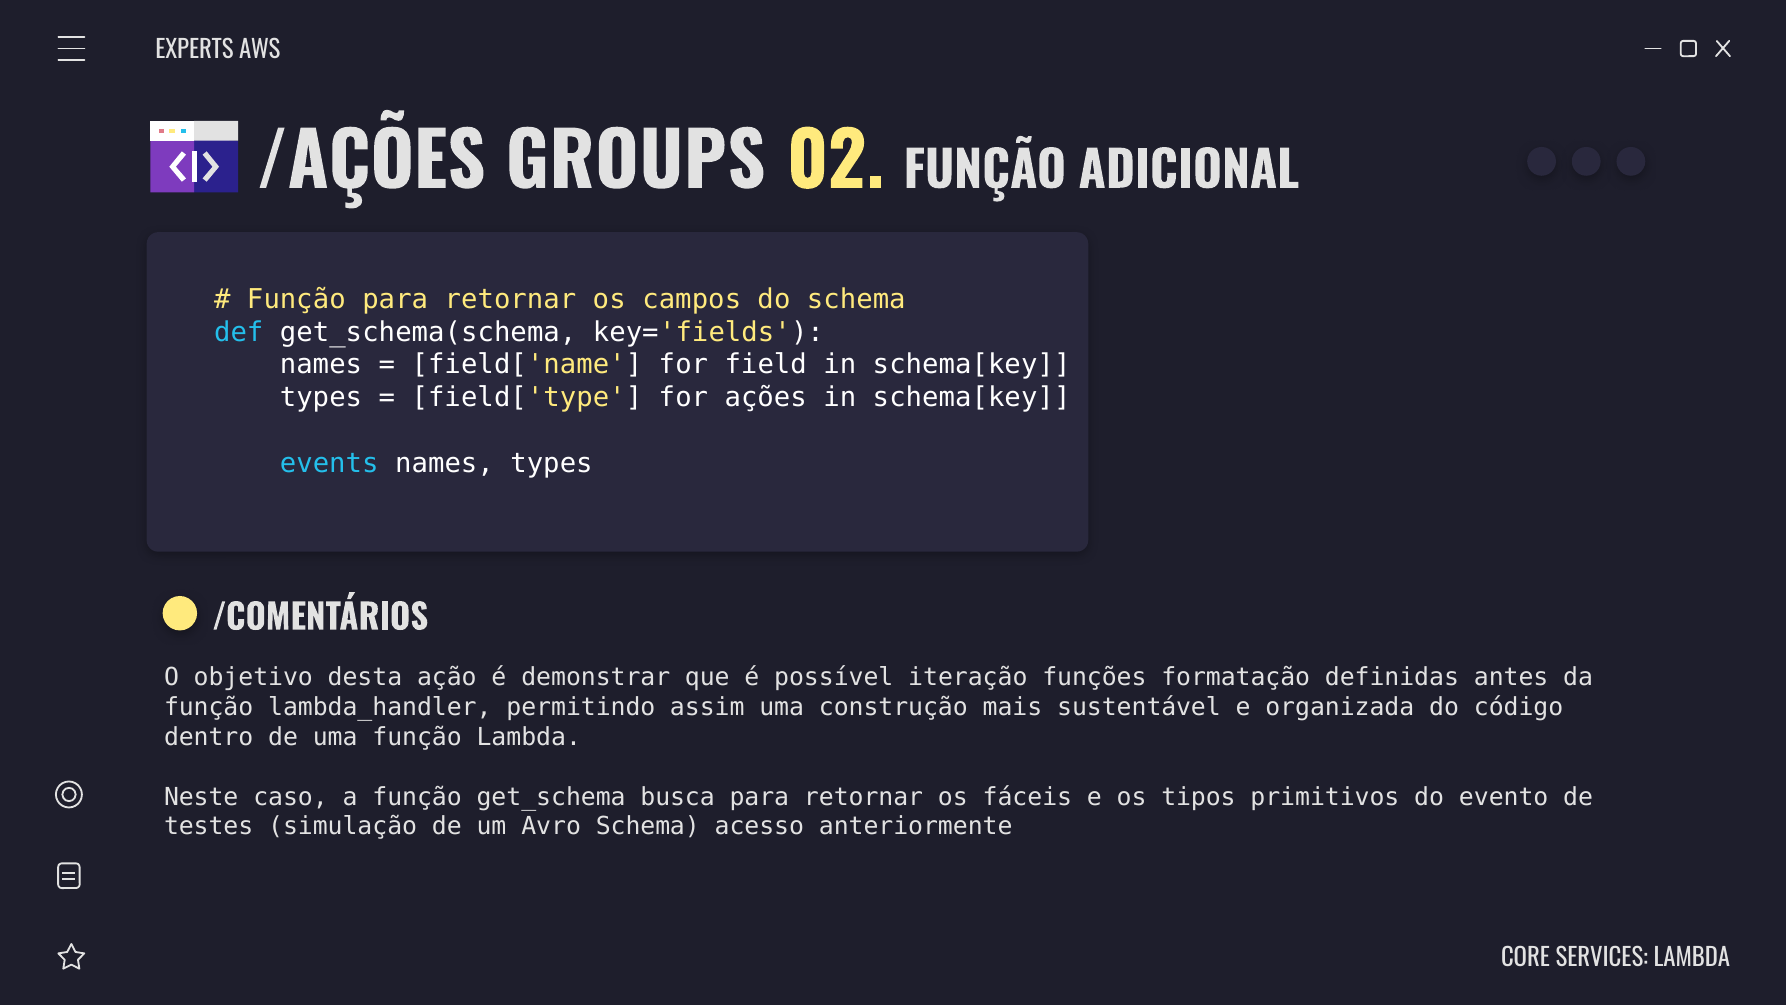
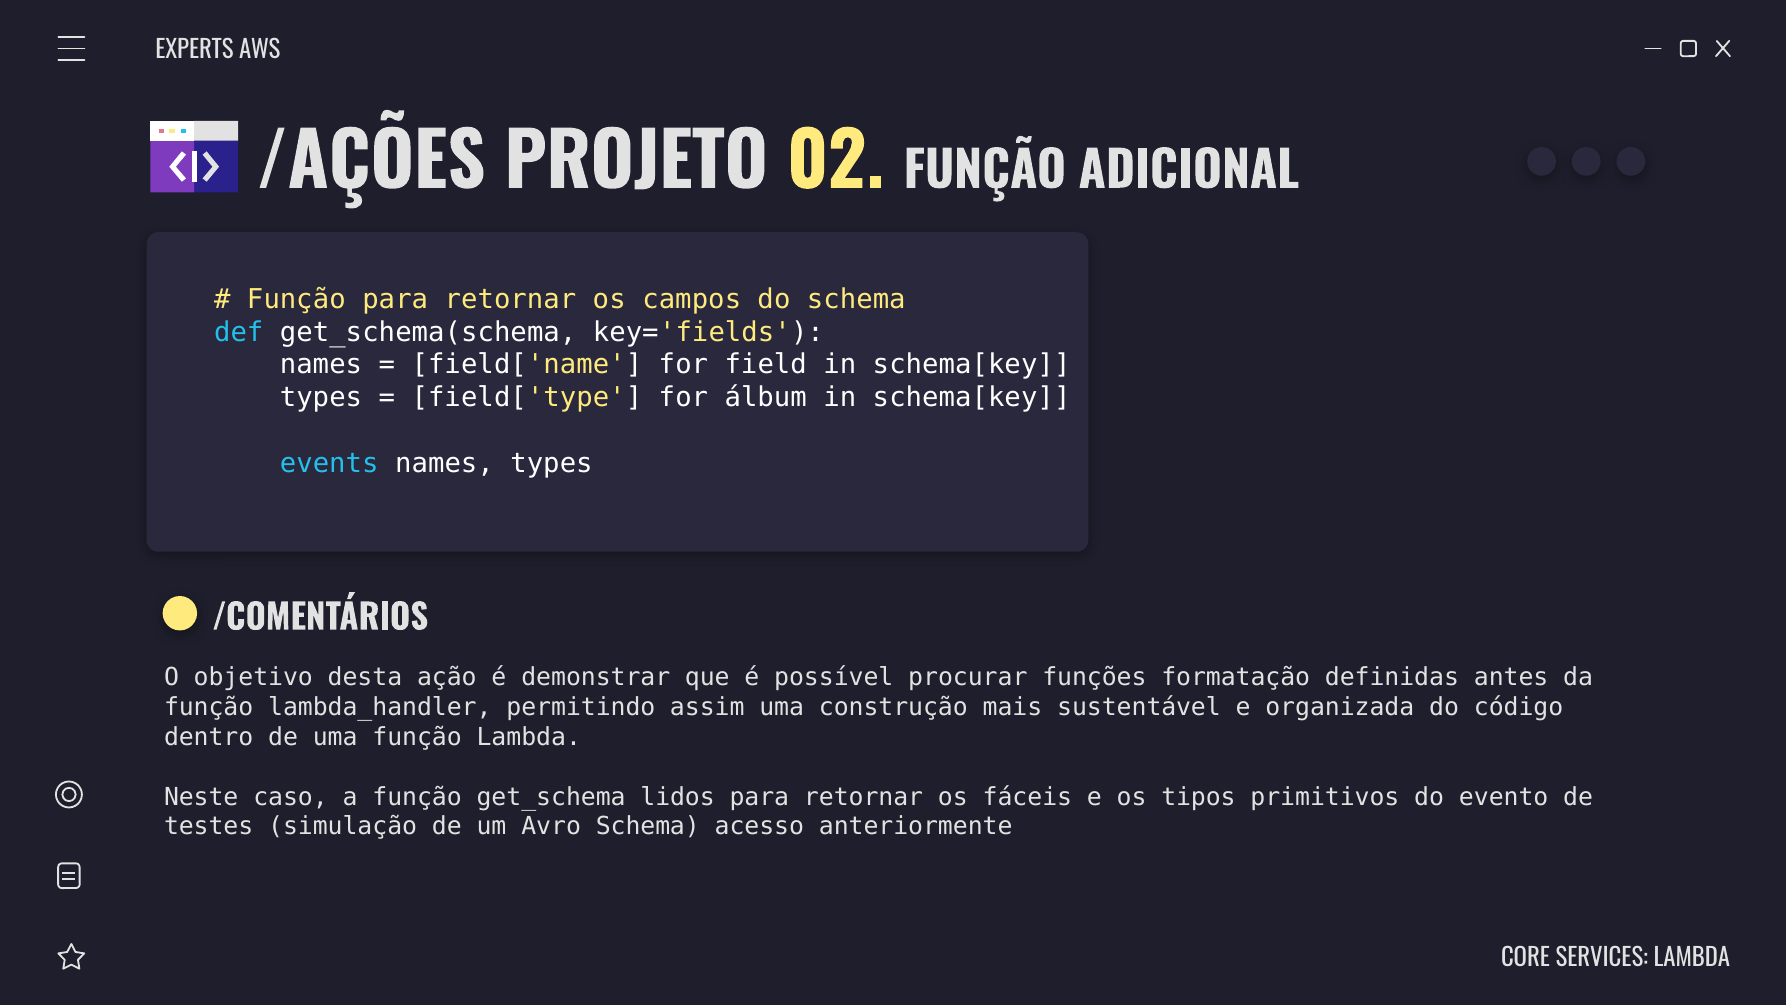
GROUPS: GROUPS -> PROJETO
ações: ações -> álbum
iteração: iteração -> procurar
busca: busca -> lidos
